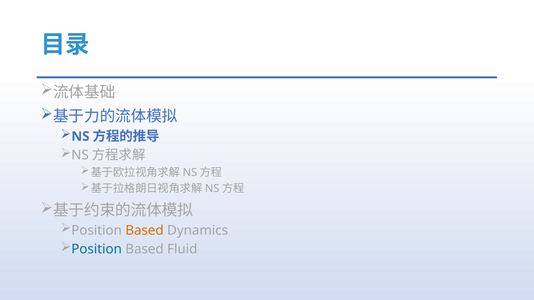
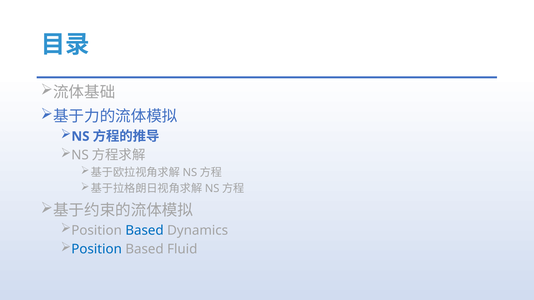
Based at (144, 231) colour: orange -> blue
